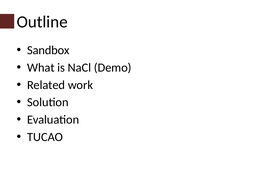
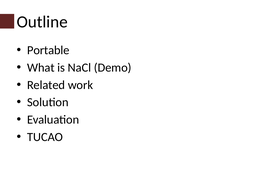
Sandbox: Sandbox -> Portable
